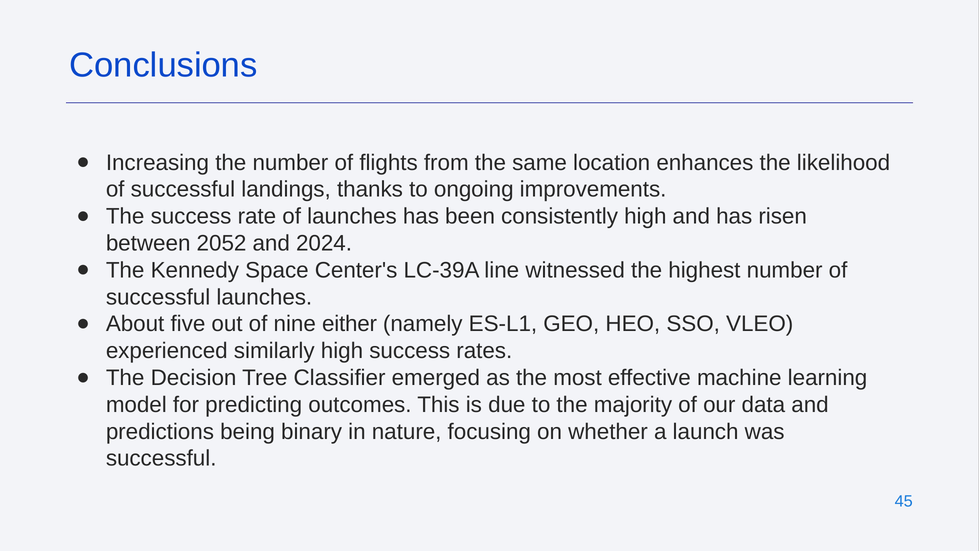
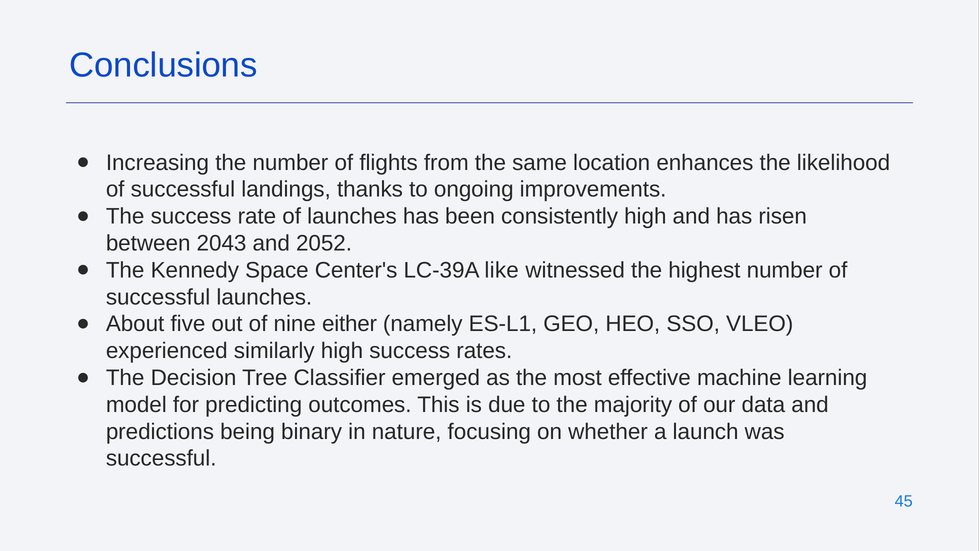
2052: 2052 -> 2043
2024: 2024 -> 2052
line: line -> like
